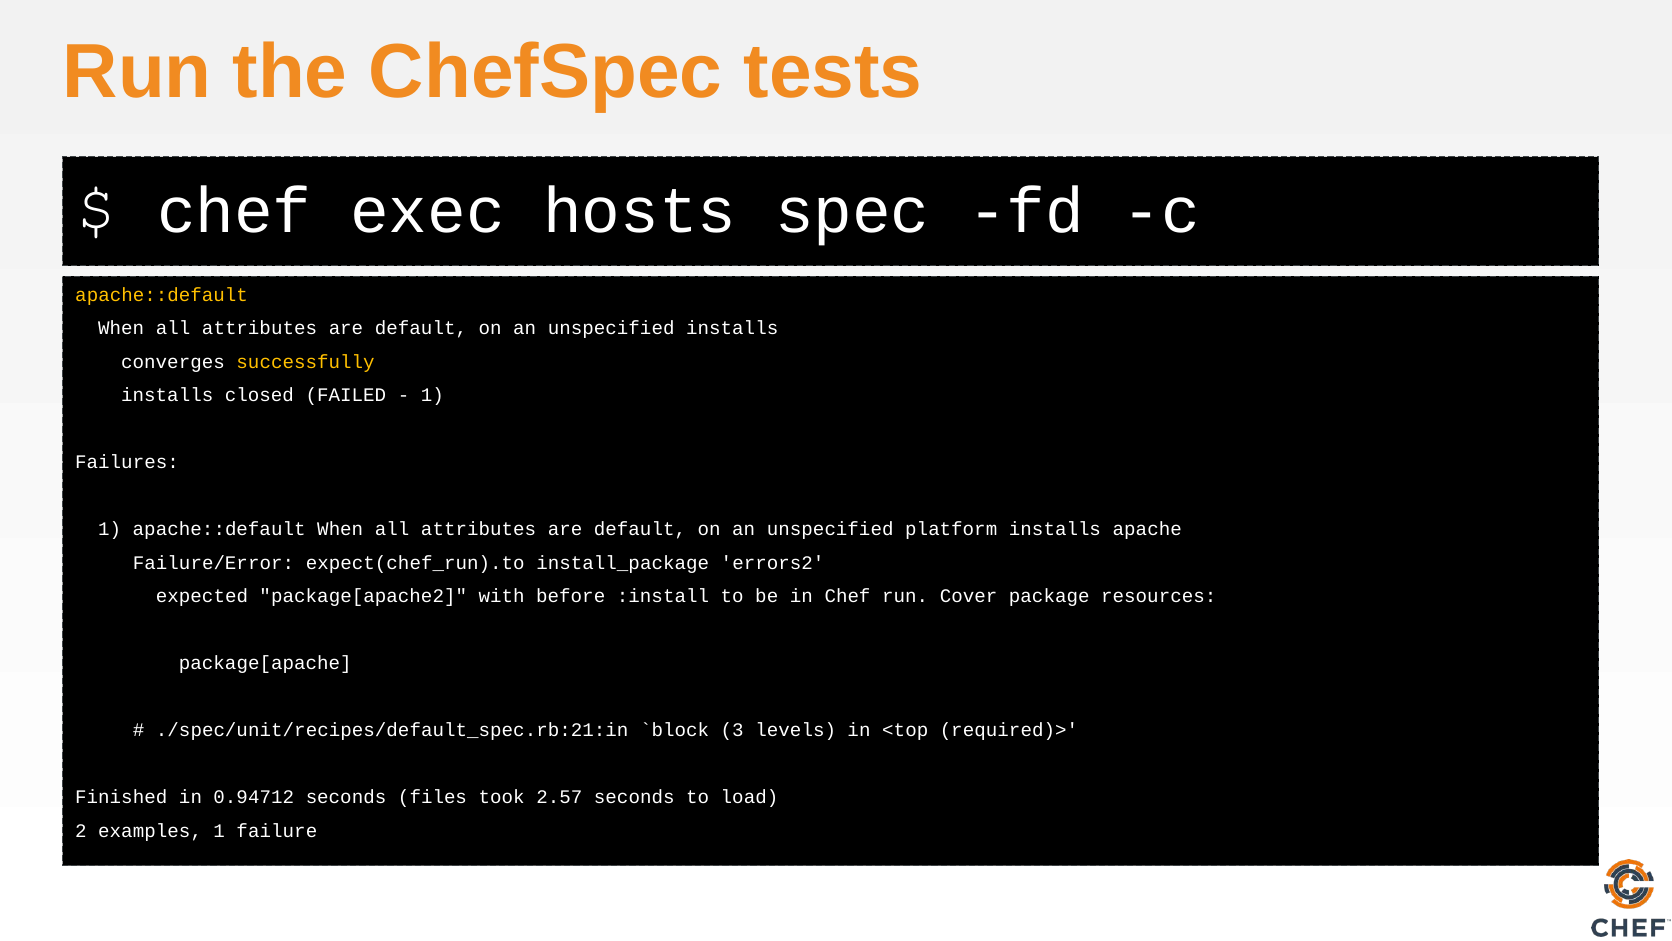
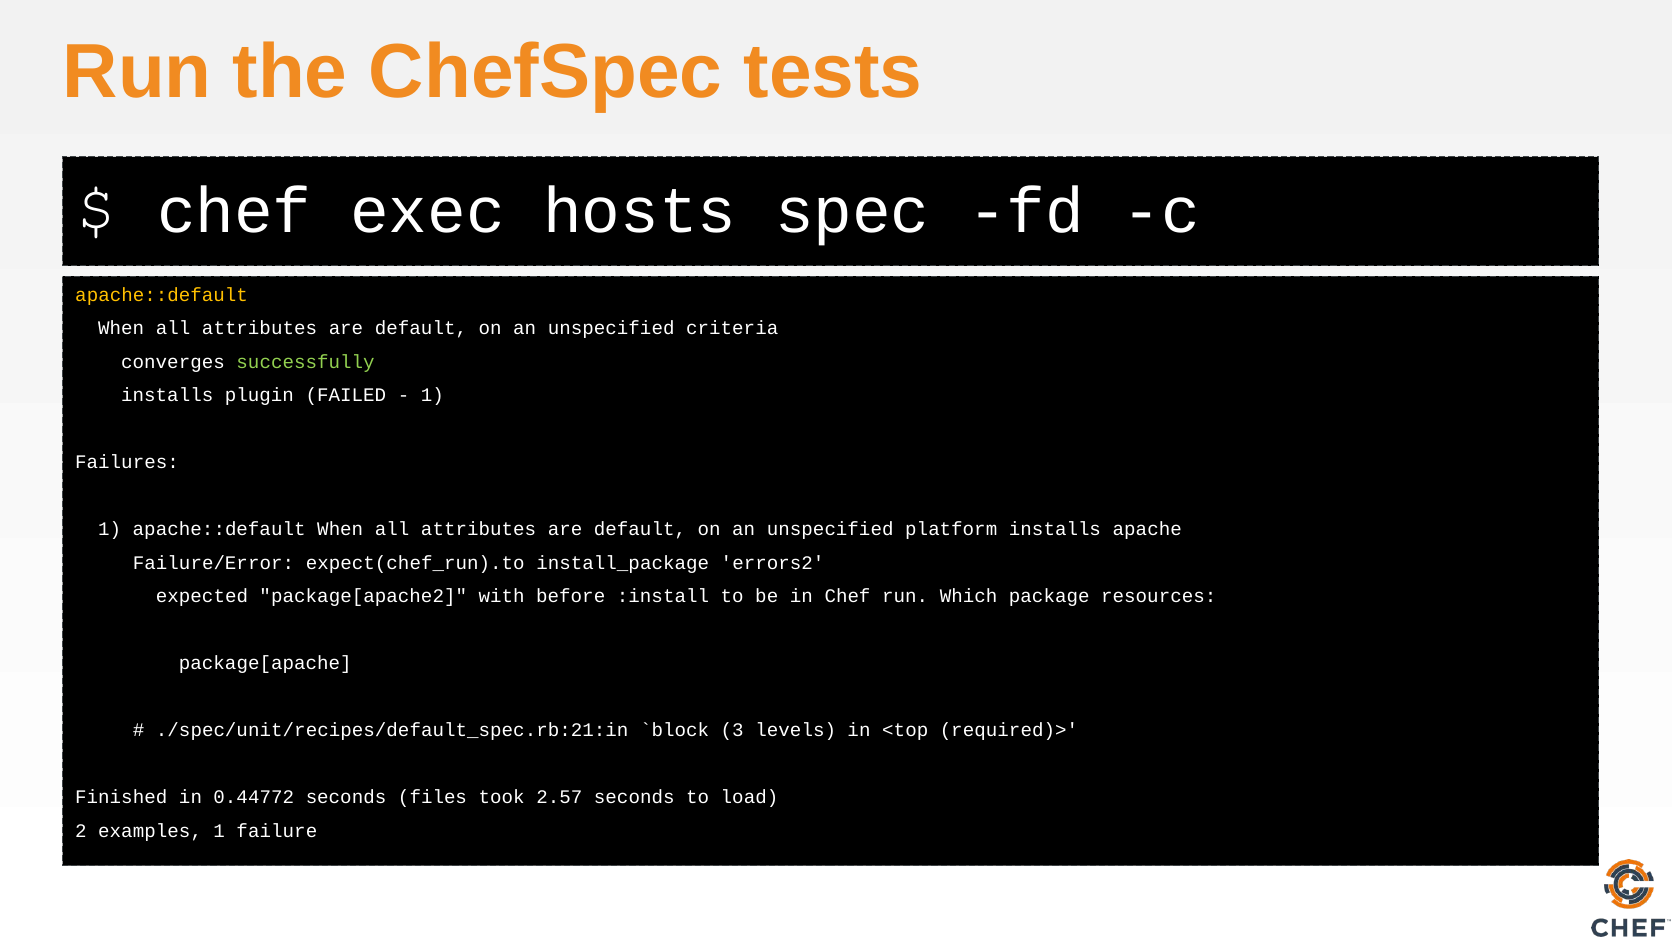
unspecified installs: installs -> criteria
successfully colour: yellow -> light green
closed: closed -> plugin
Cover: Cover -> Which
0.94712: 0.94712 -> 0.44772
